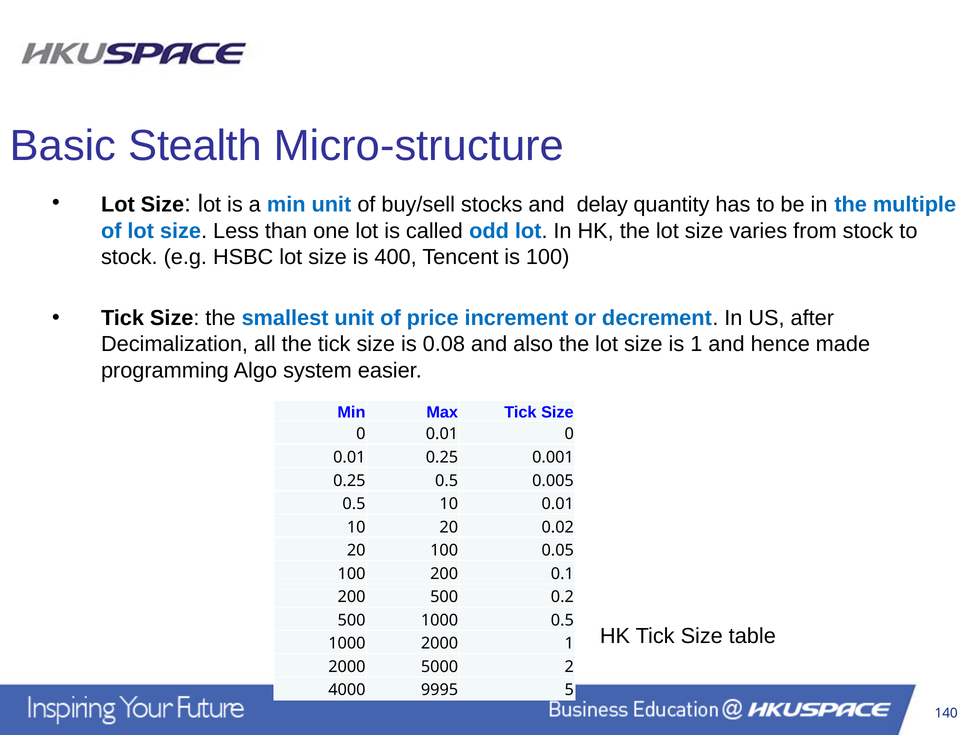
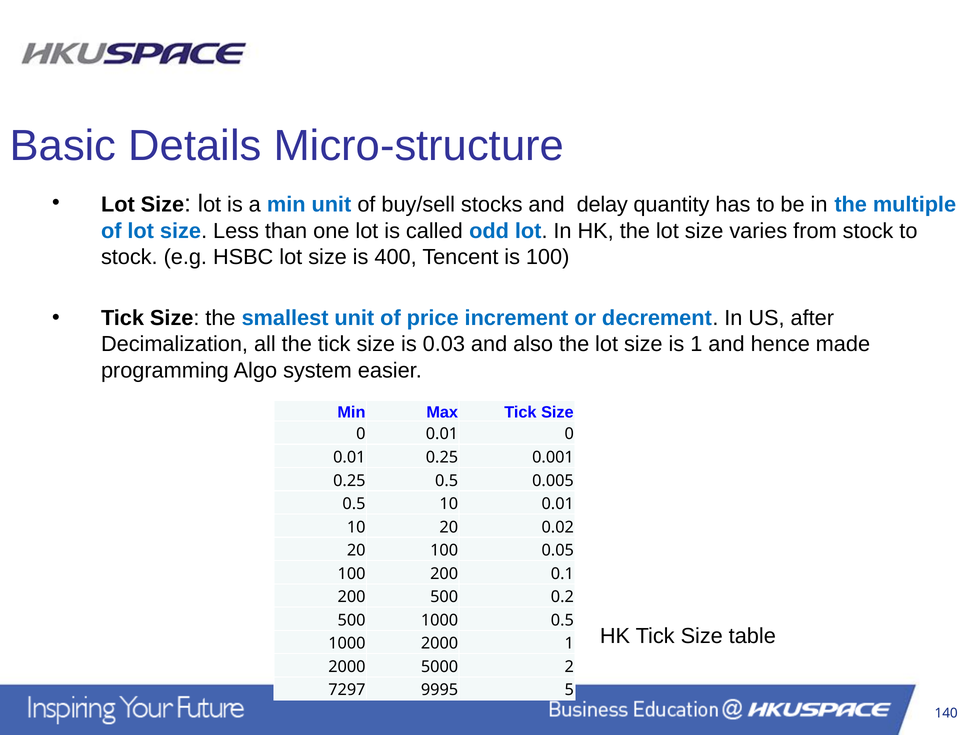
Stealth: Stealth -> Details
0.08: 0.08 -> 0.03
4000: 4000 -> 7297
